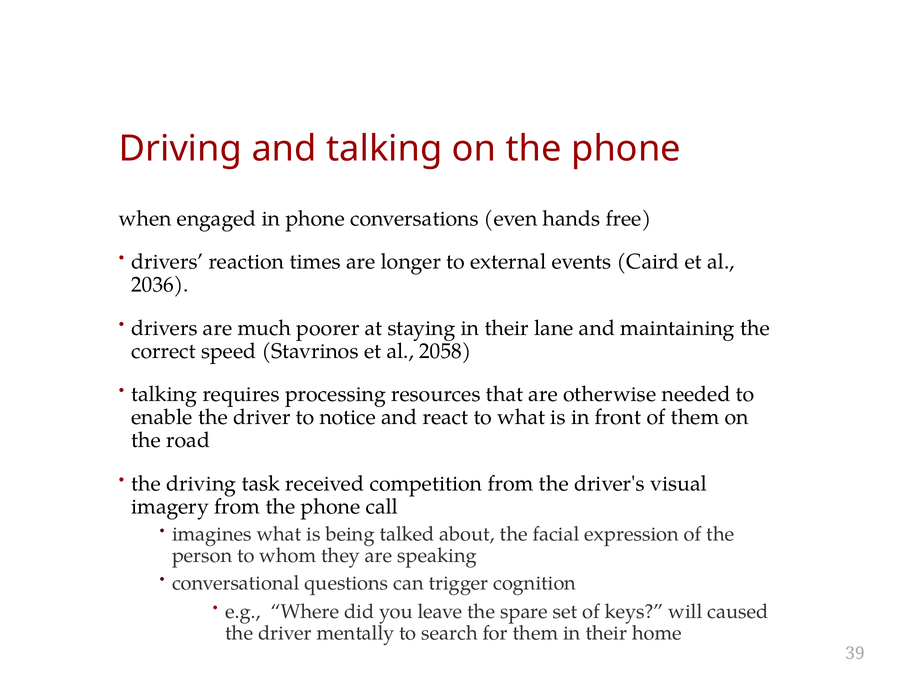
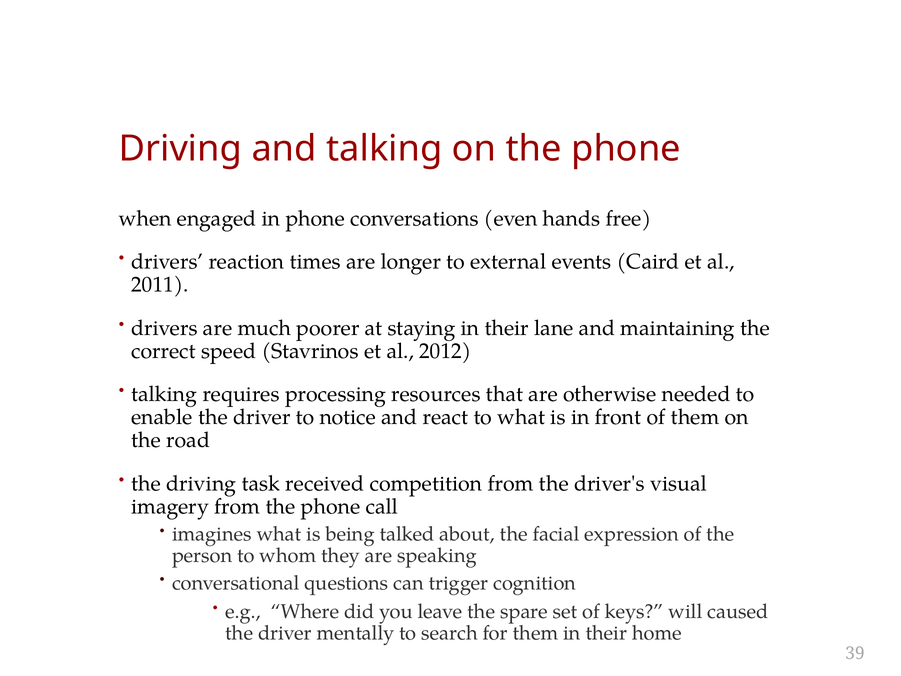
2036: 2036 -> 2011
2058: 2058 -> 2012
